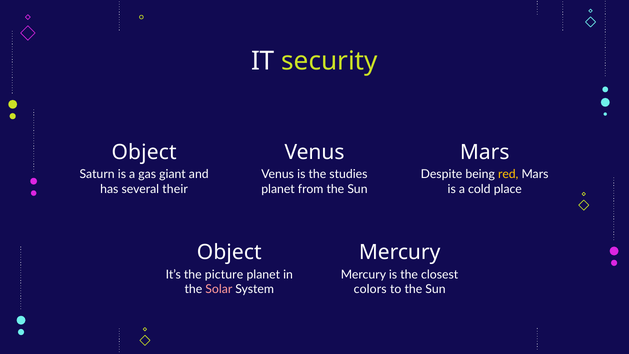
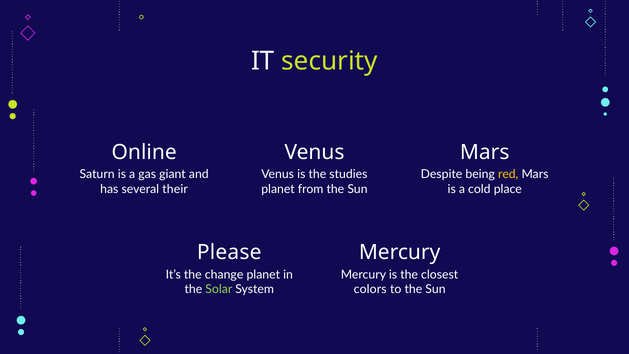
Object at (144, 152): Object -> Online
Object at (229, 252): Object -> Please
picture: picture -> change
Solar colour: pink -> light green
